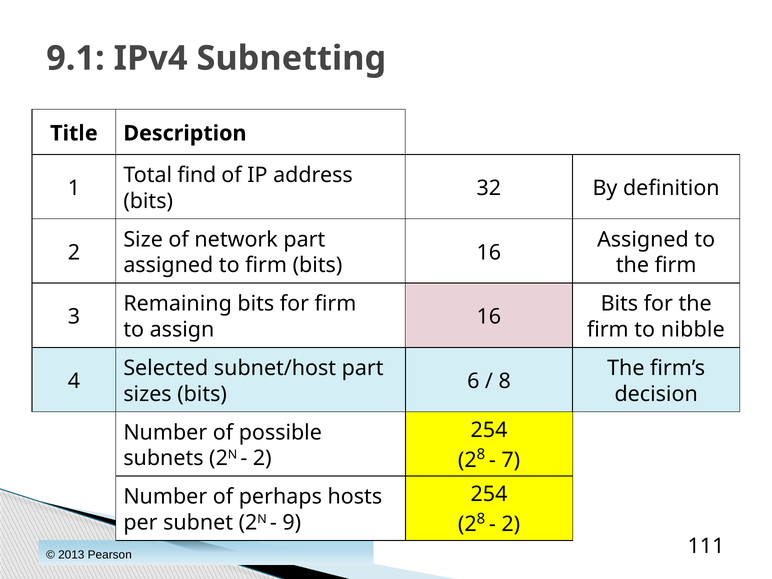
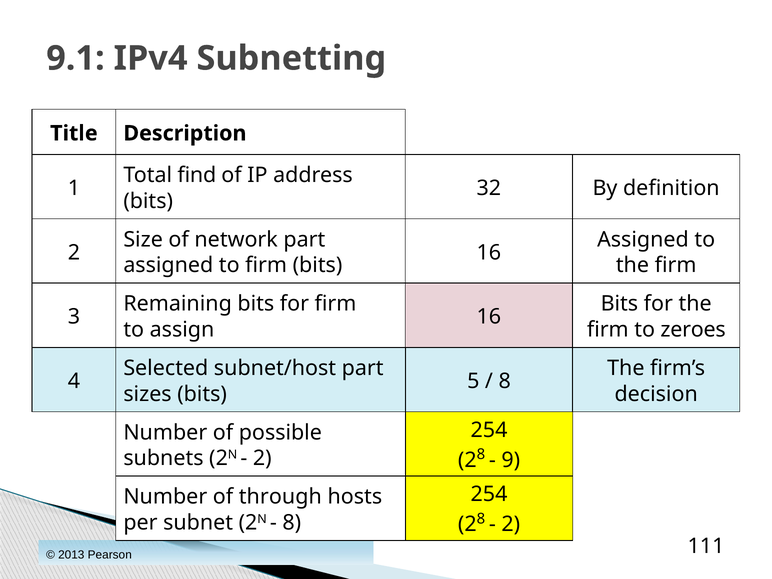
nibble: nibble -> zeroes
6: 6 -> 5
7: 7 -> 9
perhaps: perhaps -> through
9 at (292, 523): 9 -> 8
